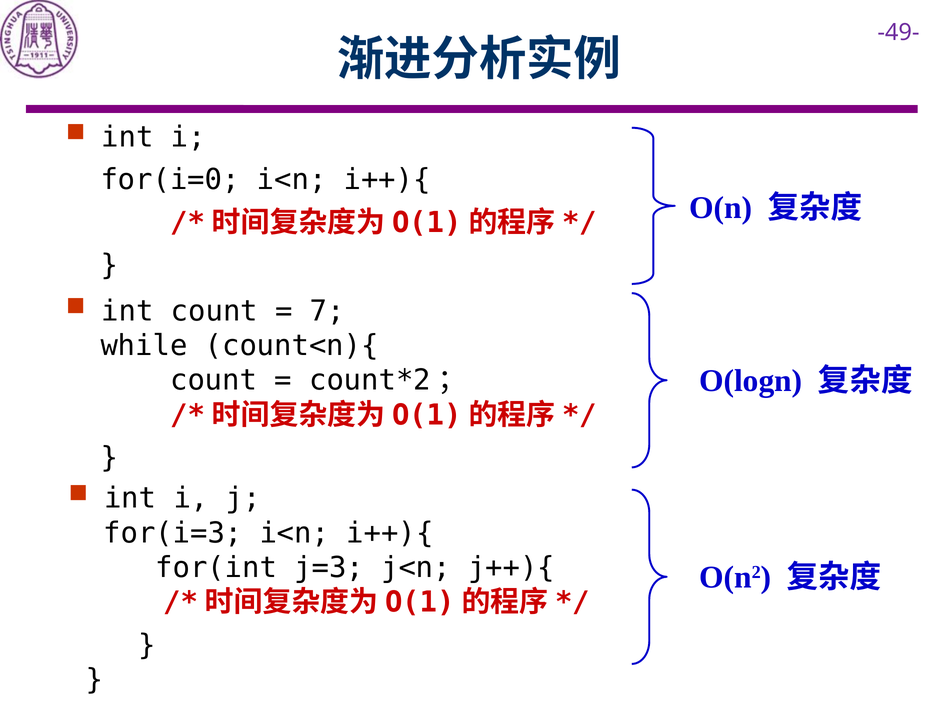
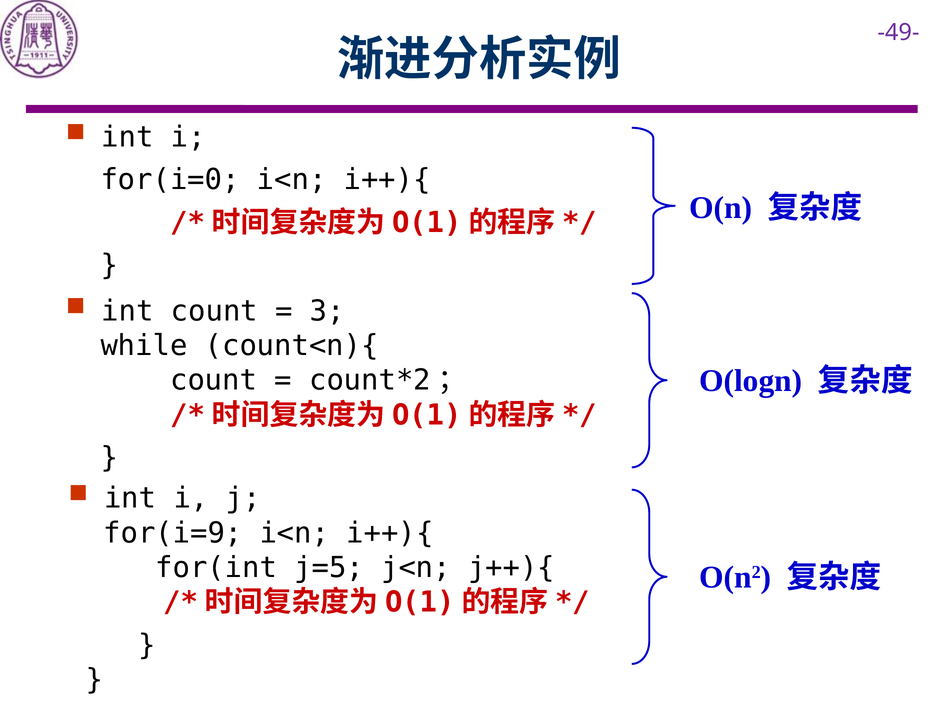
7: 7 -> 3
for(i=3: for(i=3 -> for(i=9
j=3: j=3 -> j=5
